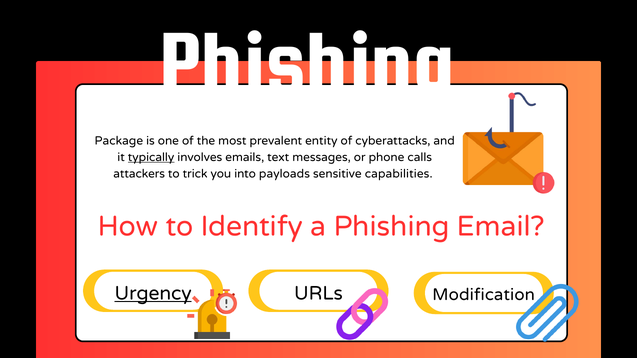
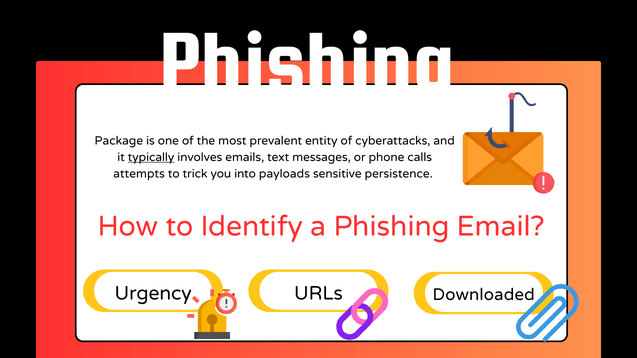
attackers: attackers -> attempts
capabilities: capabilities -> persistence
Urgency underline: present -> none
Modification: Modification -> Downloaded
